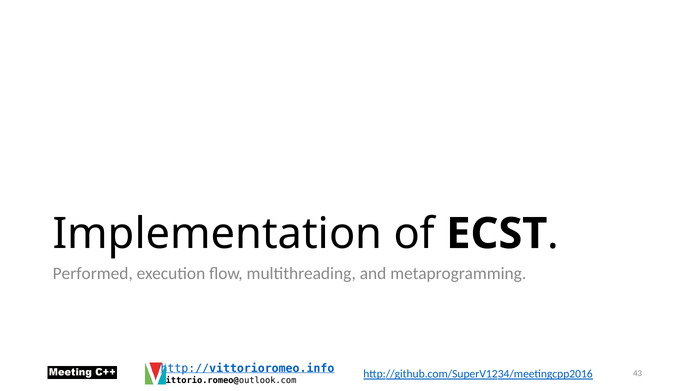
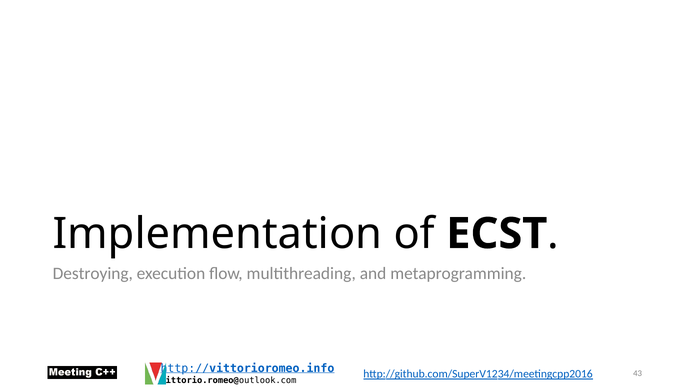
Performed: Performed -> Destroying
